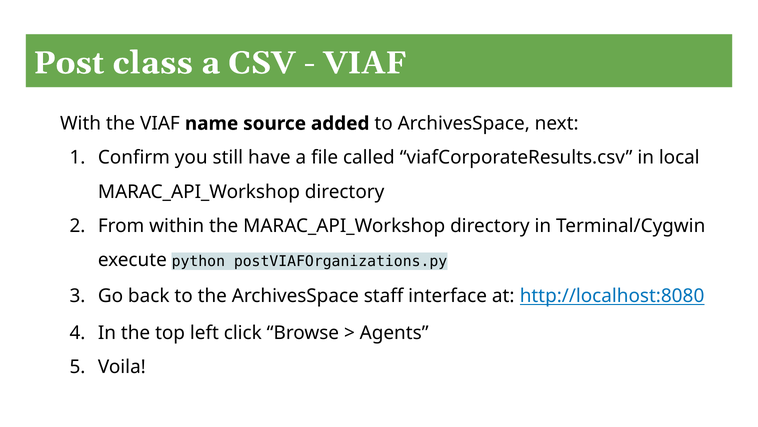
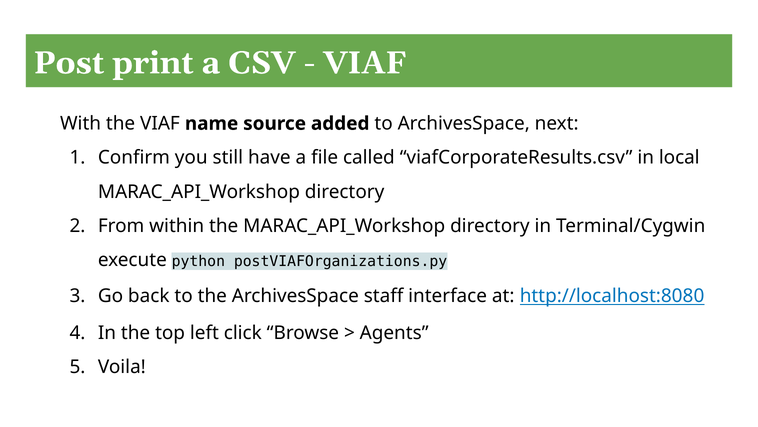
class: class -> print
